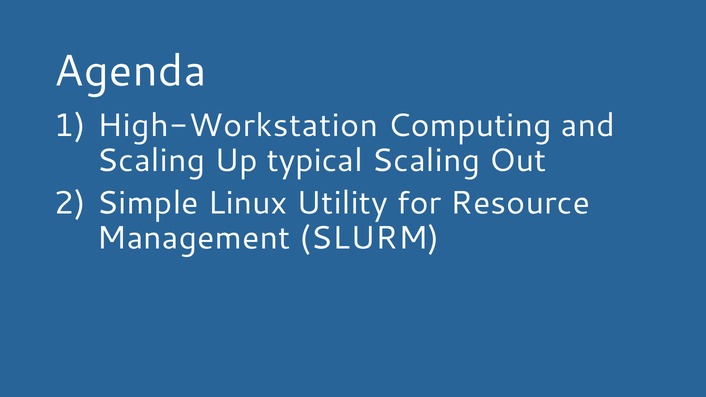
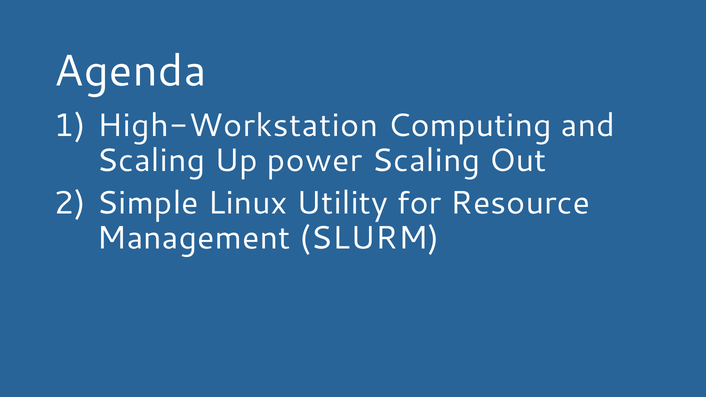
typical: typical -> power
